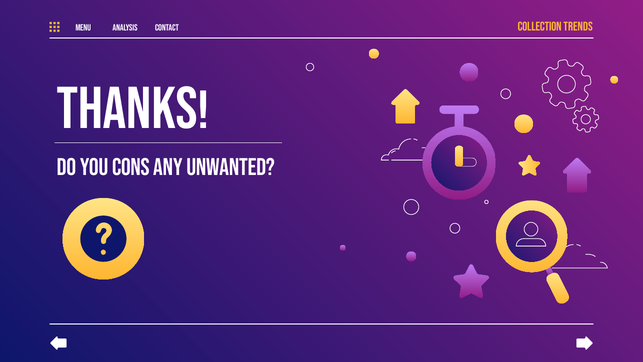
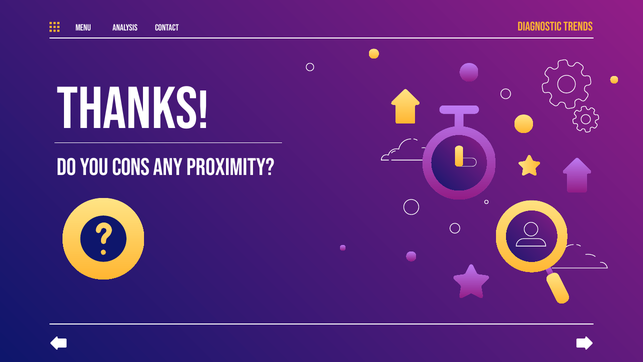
COLLECTION: COLLECTION -> DIAGNOSTIC
unwanted: unwanted -> proximity
